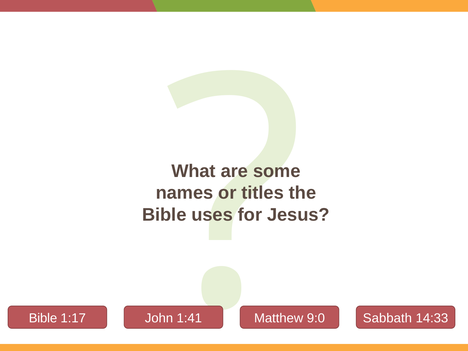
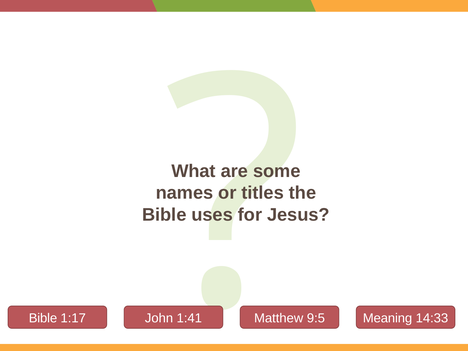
9:0: 9:0 -> 9:5
Sabbath: Sabbath -> Meaning
